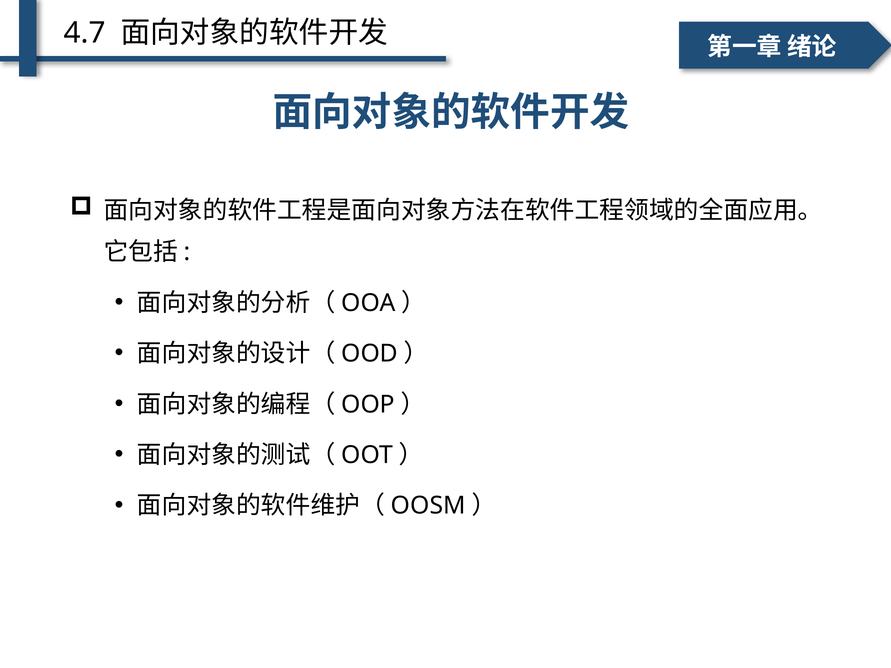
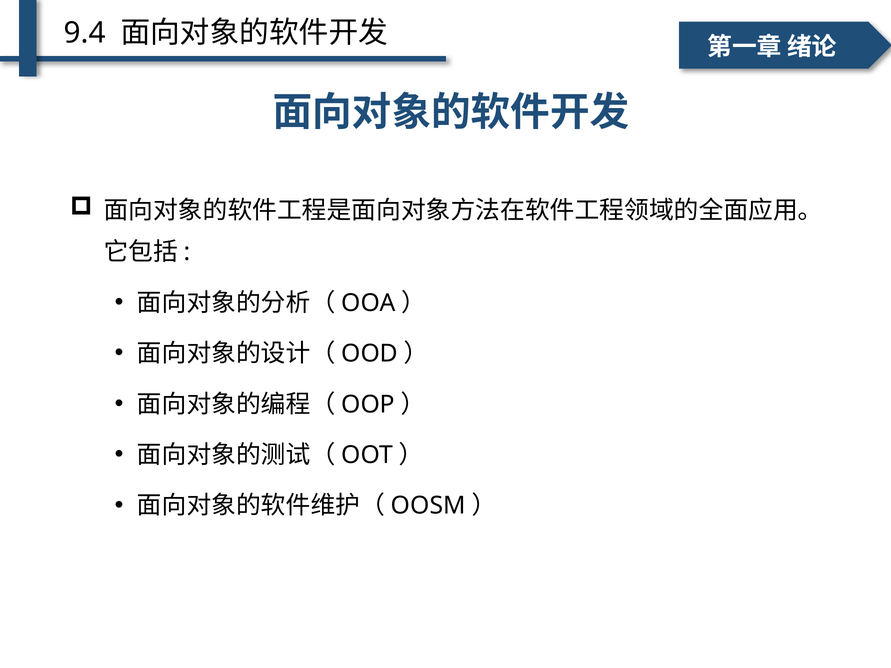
4.7: 4.7 -> 9.4
